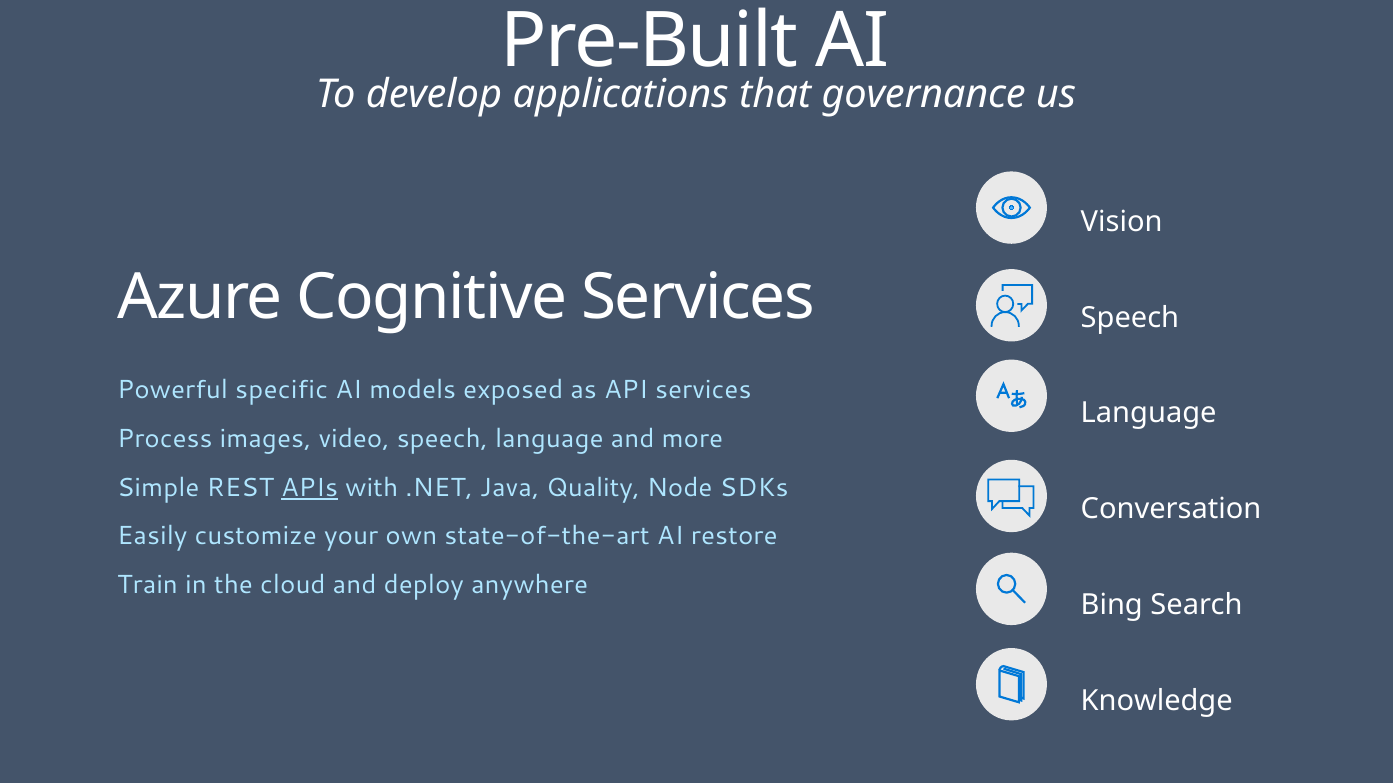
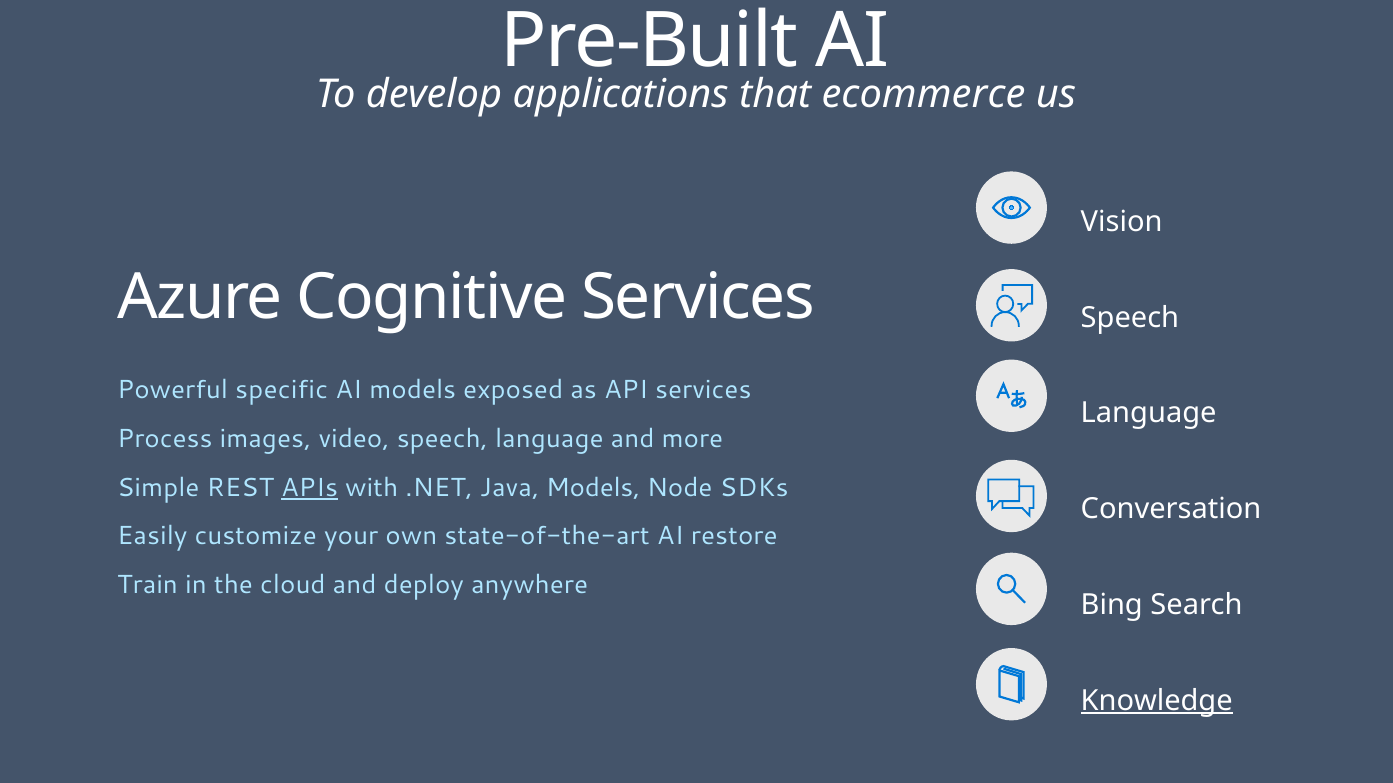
governance: governance -> ecommerce
Java Quality: Quality -> Models
Knowledge underline: none -> present
